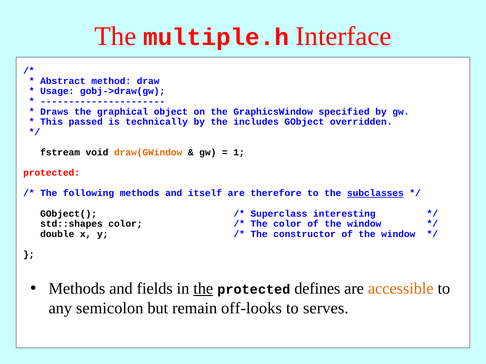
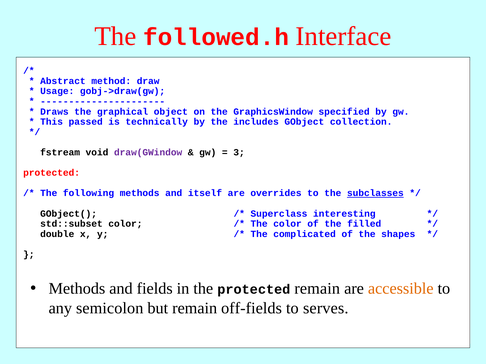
multiple.h: multiple.h -> followed.h
overridden: overridden -> collection
draw(GWindow colour: orange -> purple
1: 1 -> 3
therefore: therefore -> overrides
std::shapes: std::shapes -> std::subset
color of the window: window -> filled
constructor: constructor -> complicated
window at (398, 234): window -> shapes
the at (203, 289) underline: present -> none
protected defines: defines -> remain
off-looks: off-looks -> off-fields
